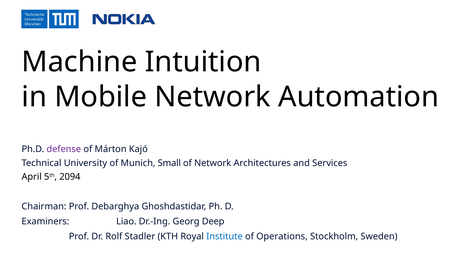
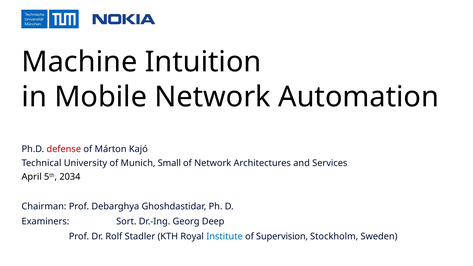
defense colour: purple -> red
2094: 2094 -> 2034
Liao: Liao -> Sort
Operations: Operations -> Supervision
